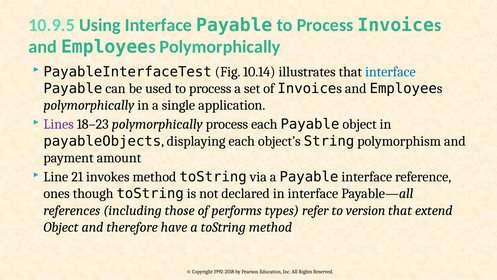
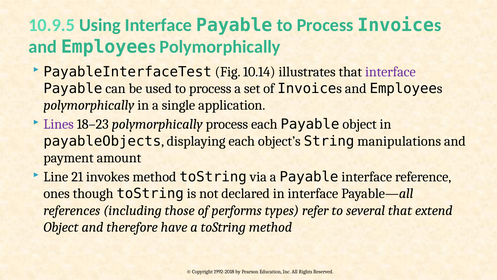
interface at (390, 72) colour: blue -> purple
polymorphism: polymorphism -> manipulations
version: version -> several
